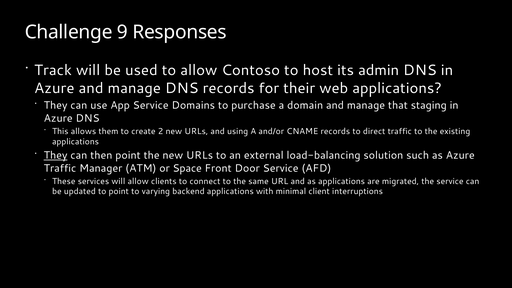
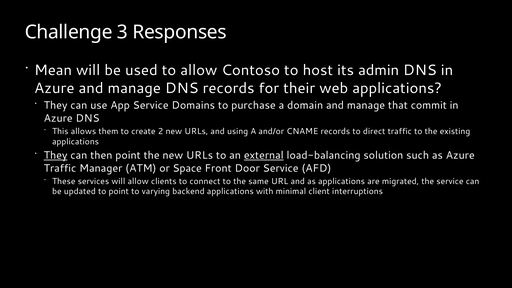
9: 9 -> 3
Track: Track -> Mean
staging: staging -> commit
external underline: none -> present
